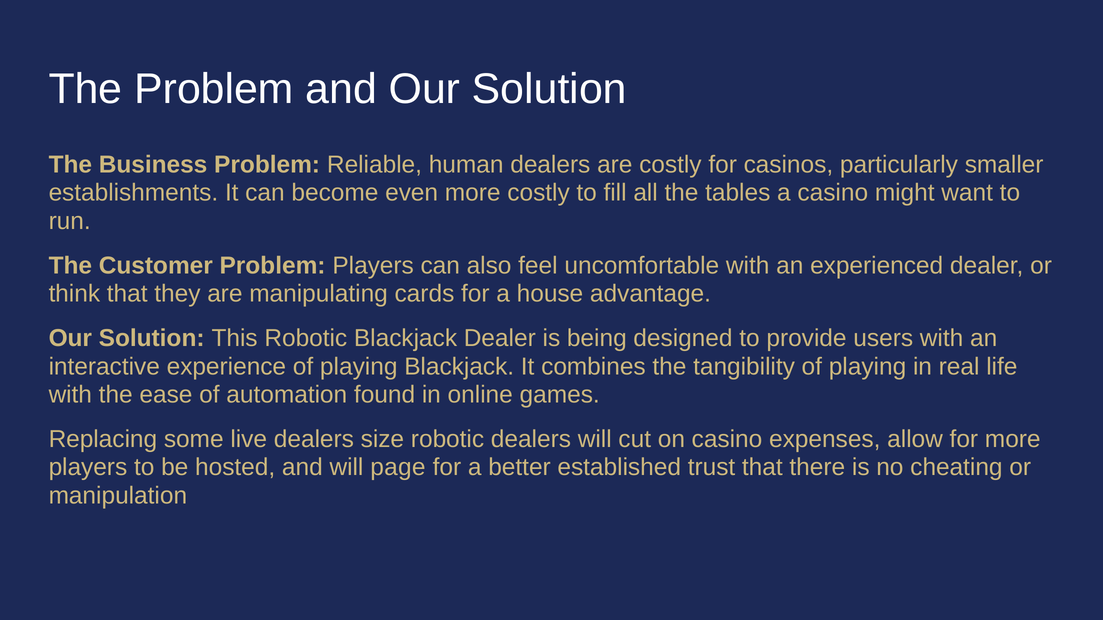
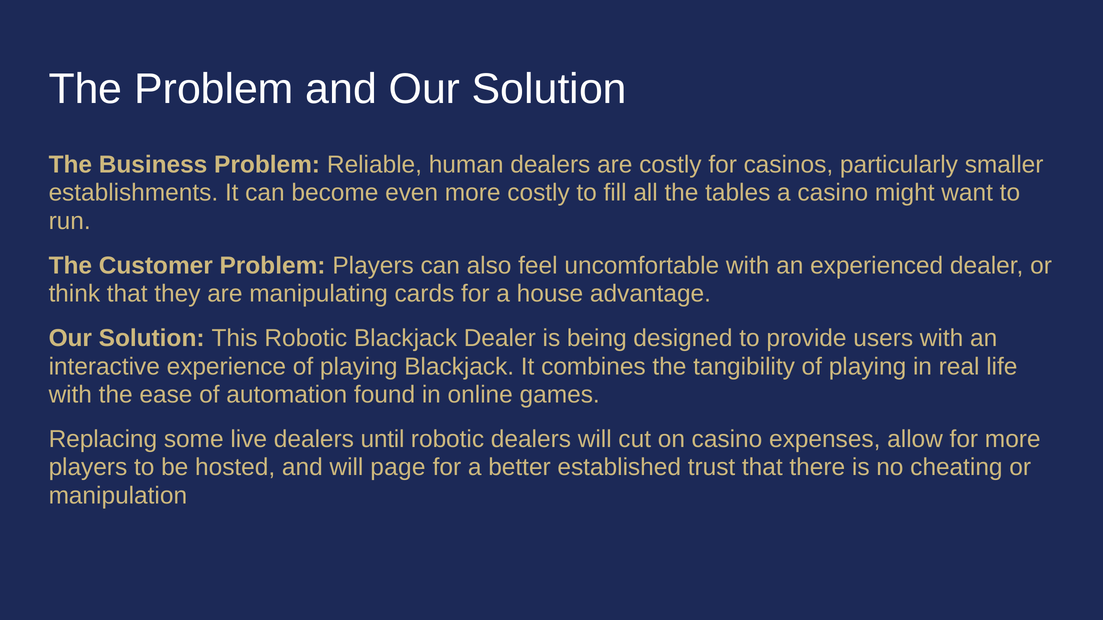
size: size -> until
